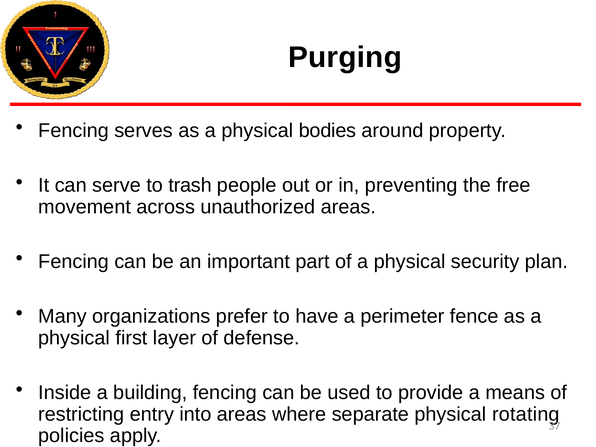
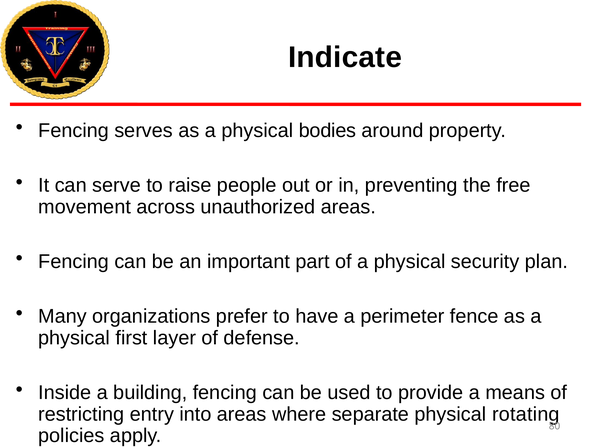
Purging: Purging -> Indicate
trash: trash -> raise
37: 37 -> 80
